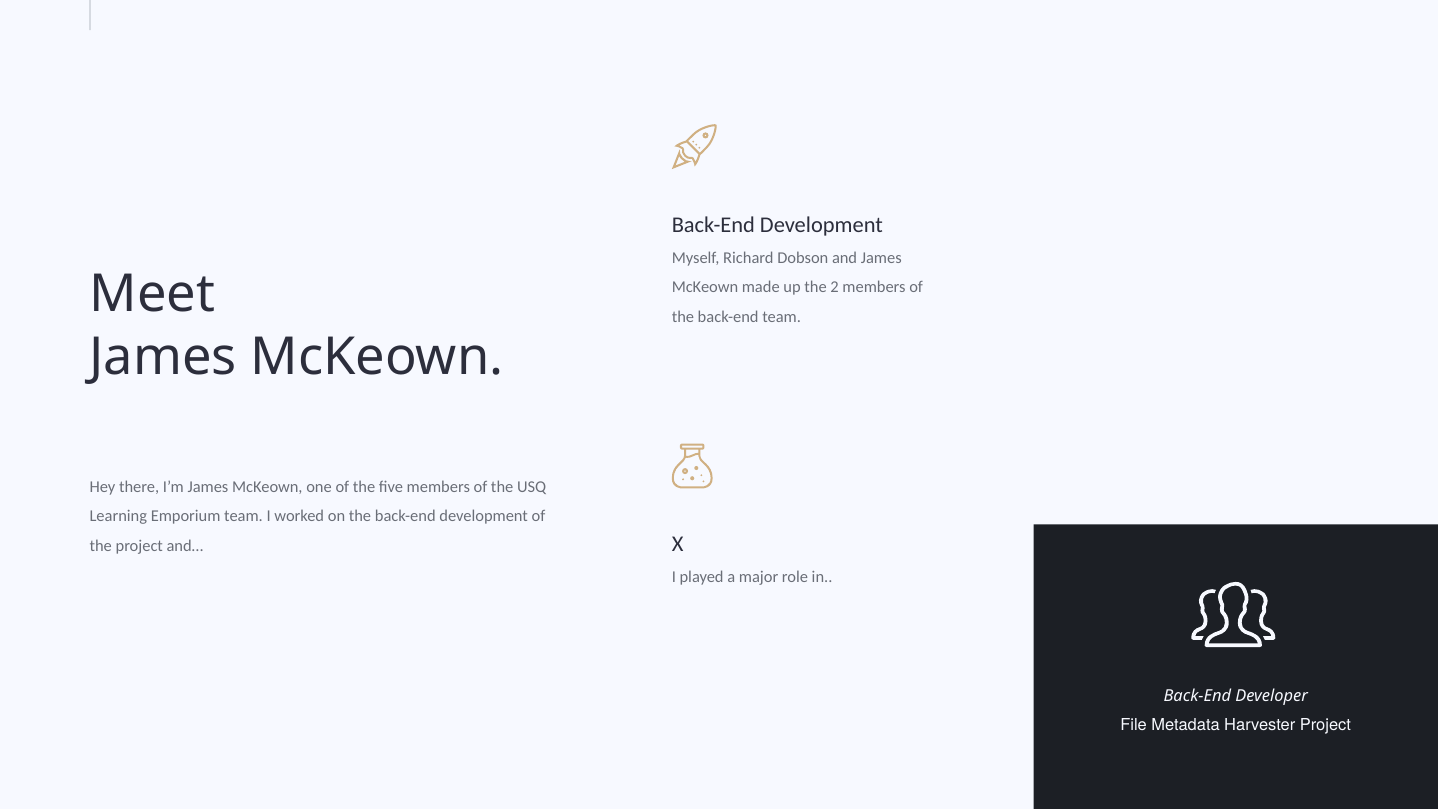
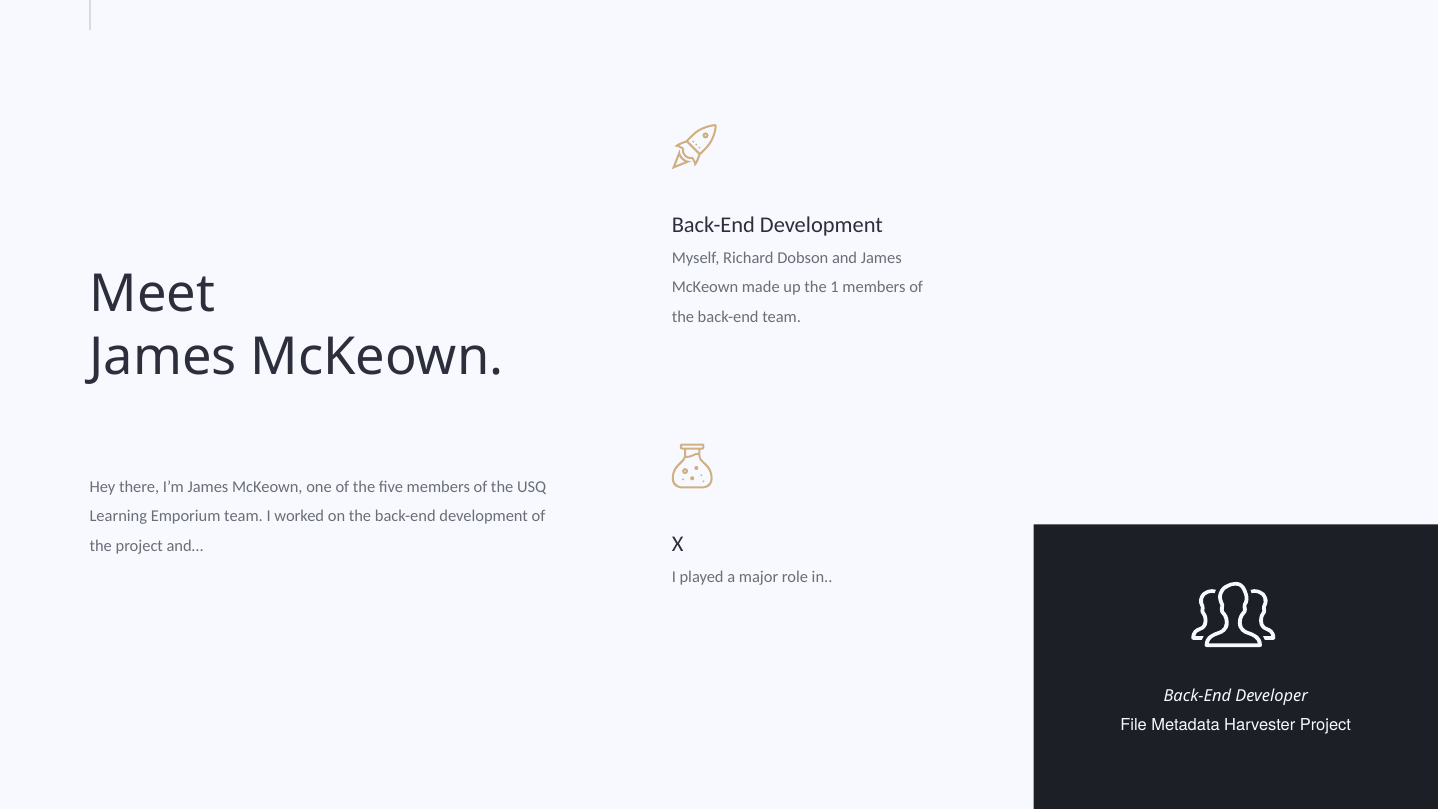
the 2: 2 -> 1
